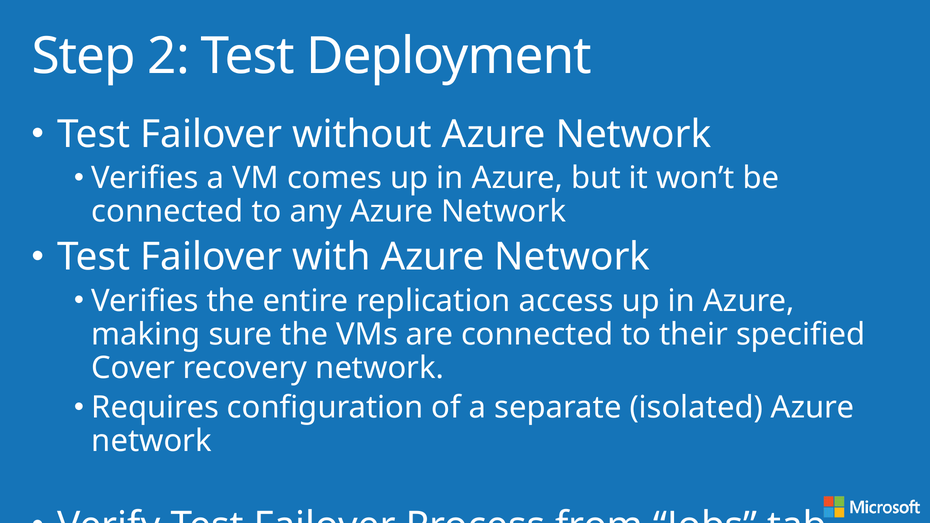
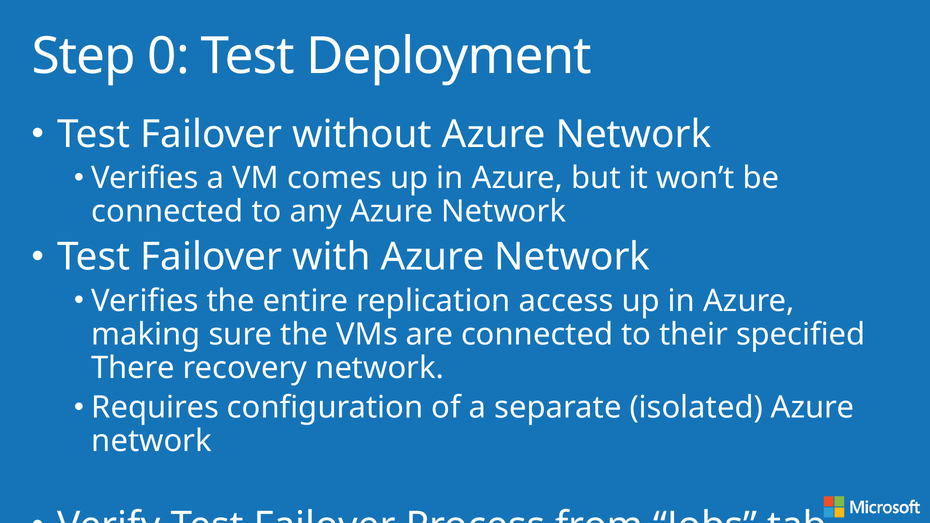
2: 2 -> 0
Cover: Cover -> There
